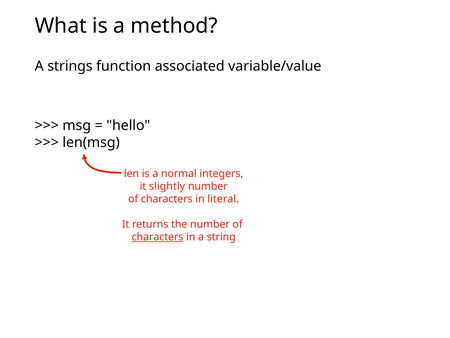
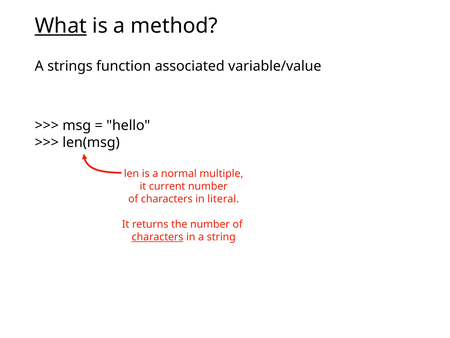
What underline: none -> present
integers: integers -> multiple
slightly: slightly -> current
